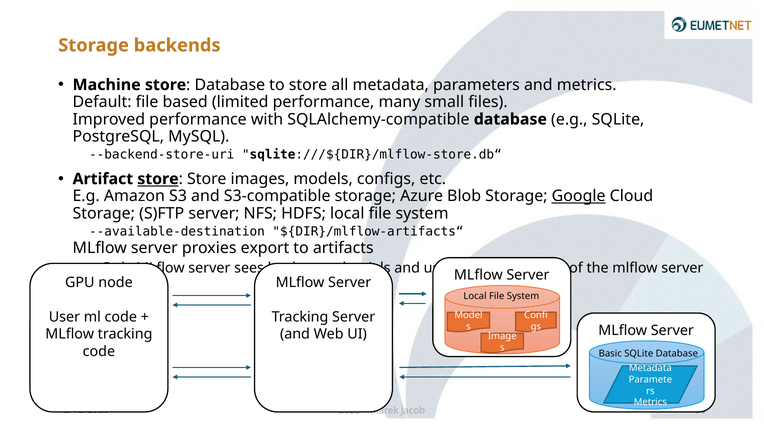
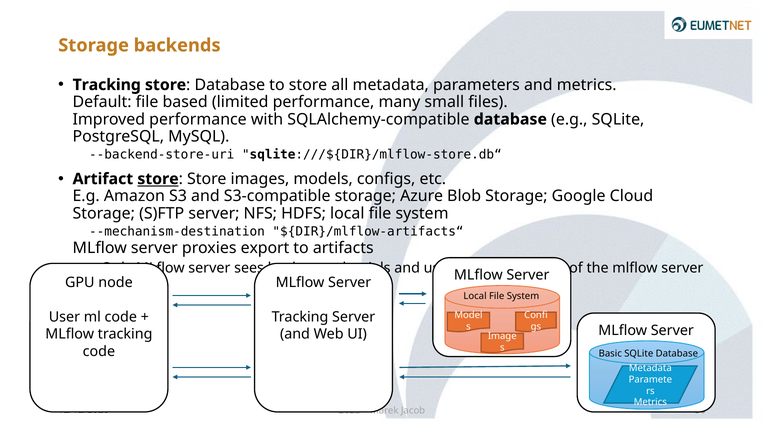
Machine at (107, 85): Machine -> Tracking
Google underline: present -> none
--available-destination: --available-destination -> --mechanism-destination
